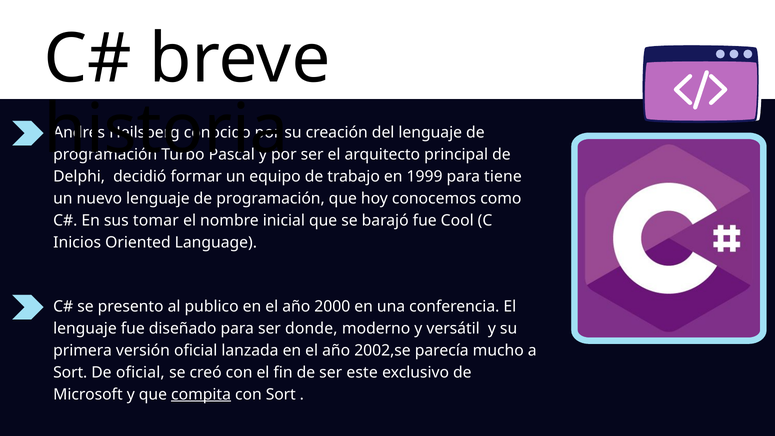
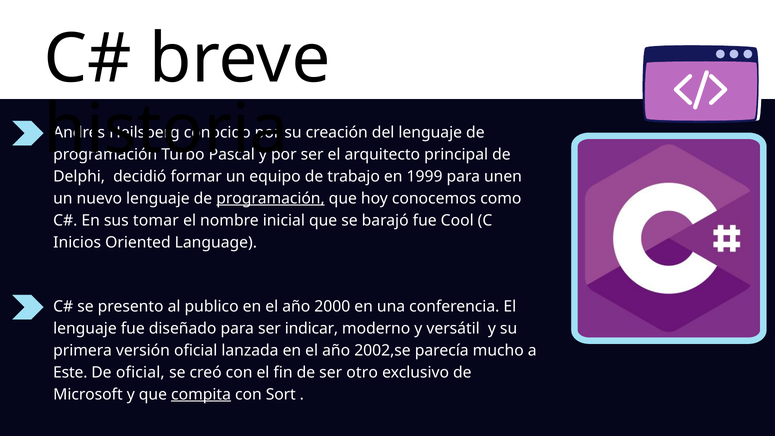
tiene: tiene -> unen
programación at (271, 198) underline: none -> present
donde: donde -> indicar
Sort at (70, 372): Sort -> Este
este: este -> otro
